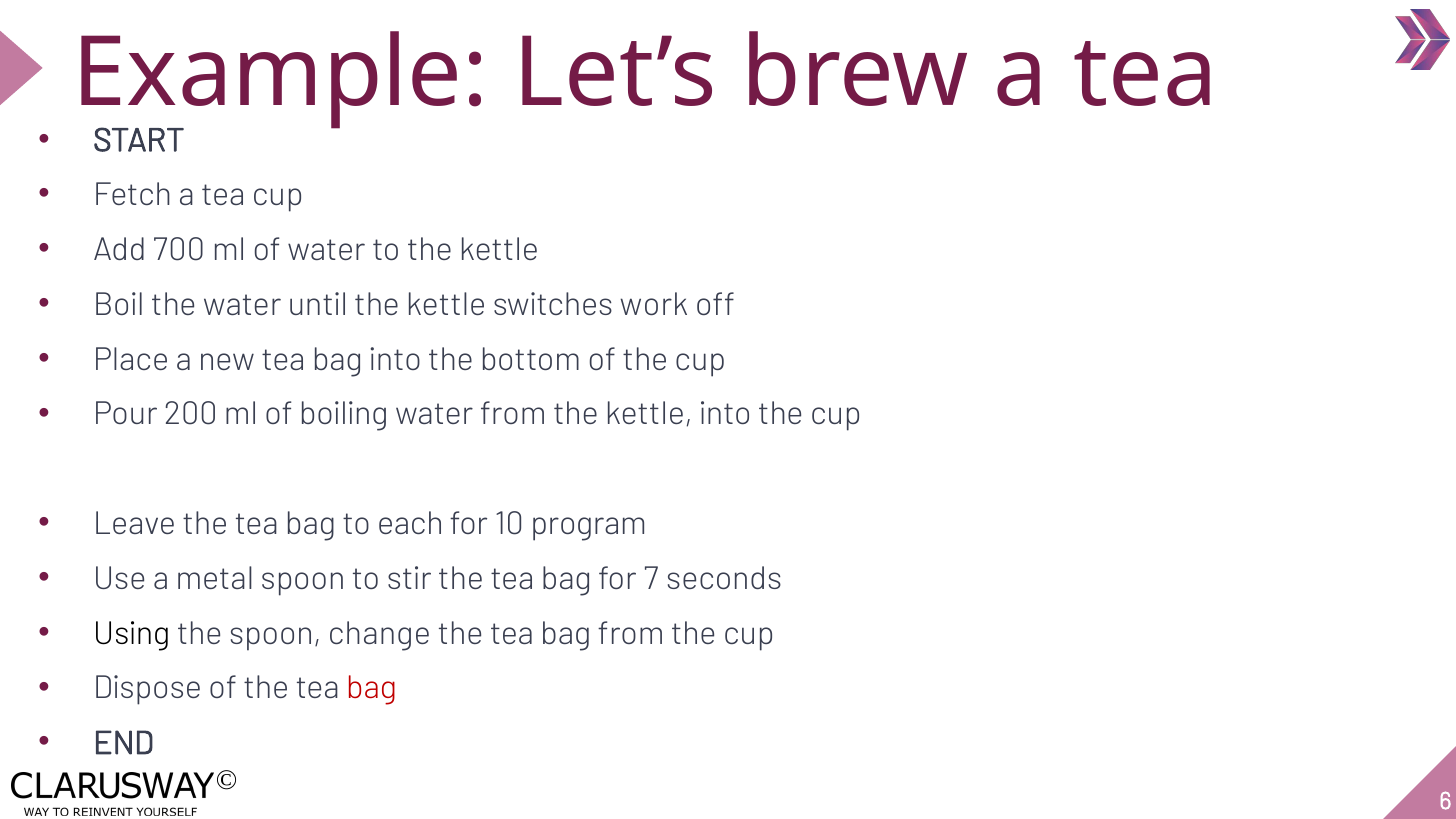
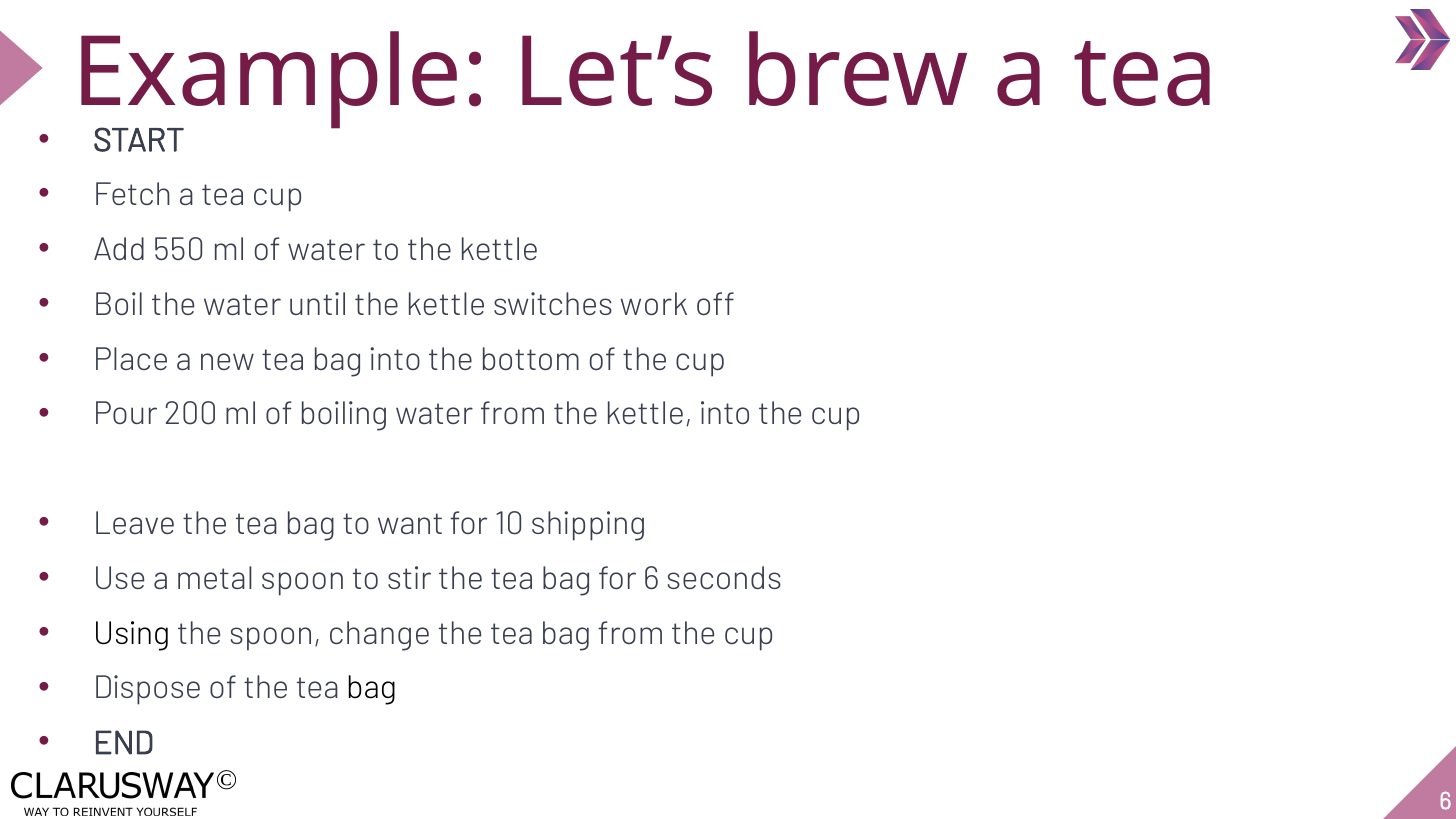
700: 700 -> 550
each: each -> want
program: program -> shipping
for 7: 7 -> 6
bag at (372, 688) colour: red -> black
